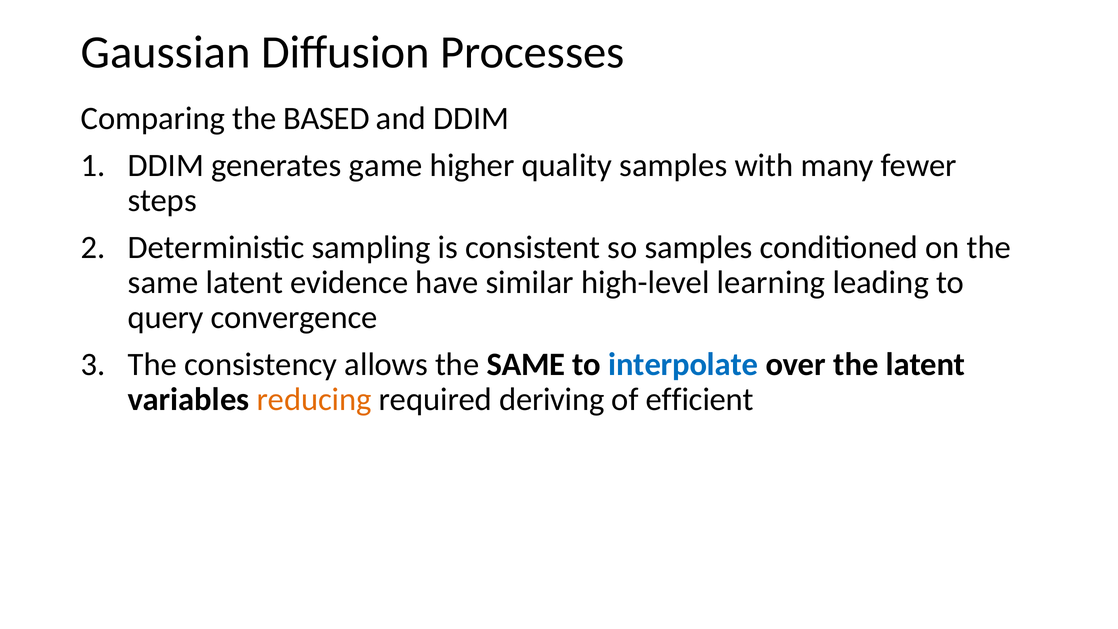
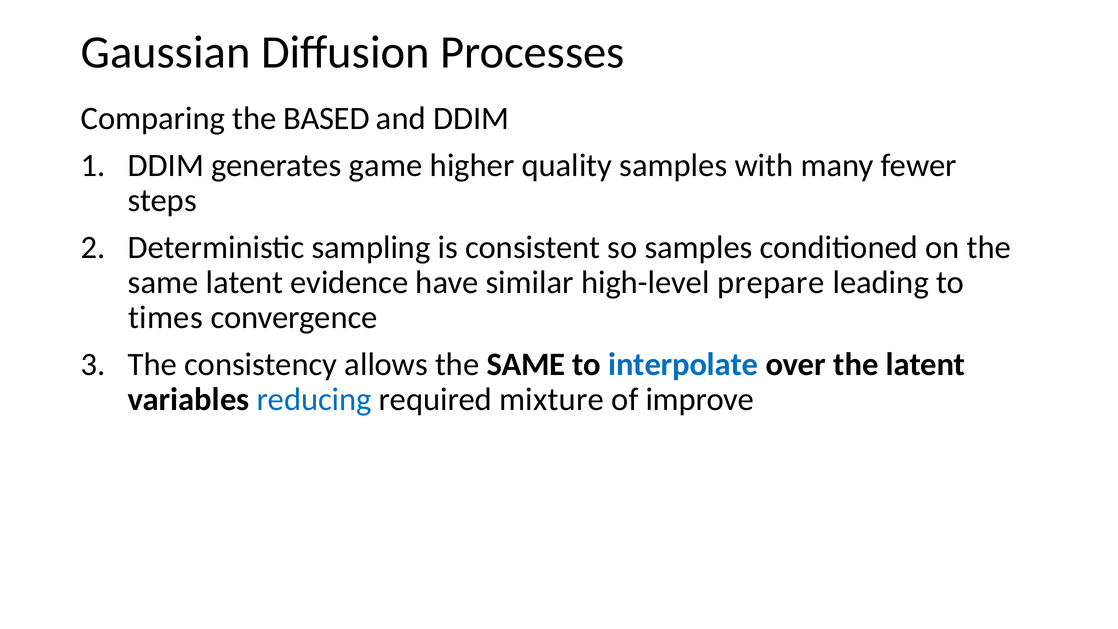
learning: learning -> prepare
query: query -> times
reducing colour: orange -> blue
deriving: deriving -> mixture
efficient: efficient -> improve
